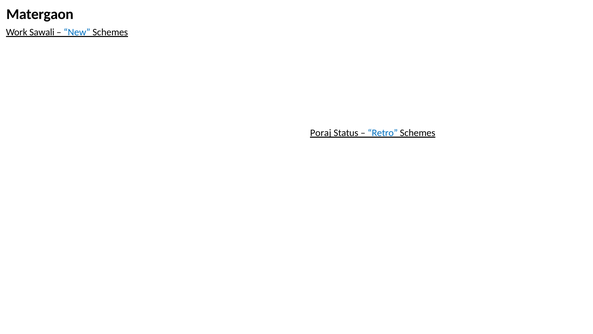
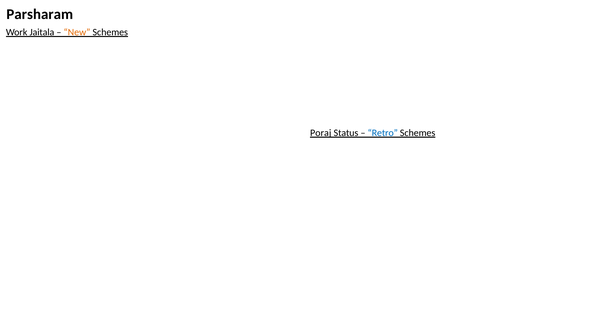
Matergaon: Matergaon -> Parsharam
Sawali: Sawali -> Jaitala
New colour: blue -> orange
